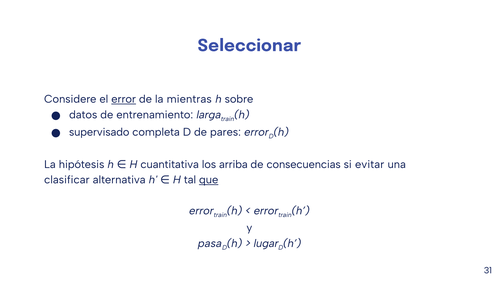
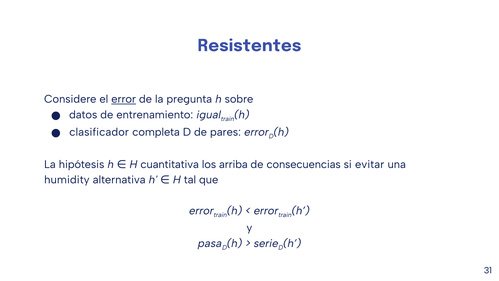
Seleccionar: Seleccionar -> Resistentes
mientras: mientras -> pregunta
larga: larga -> igual
supervisado: supervisado -> clasificador
que underline: present -> none
clasificar: clasificar -> humidity
lugar: lugar -> serie
